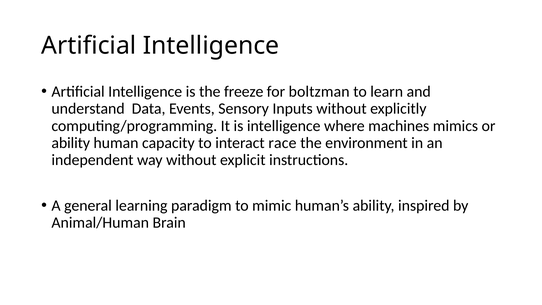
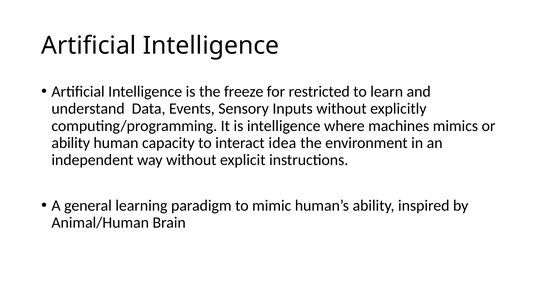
boltzman: boltzman -> restricted
race: race -> idea
